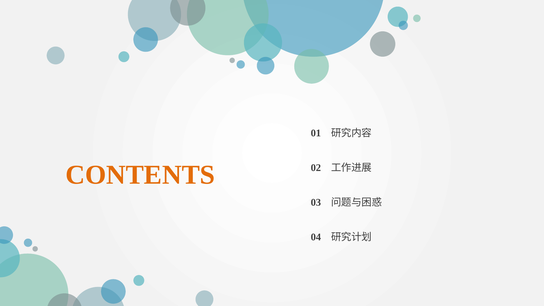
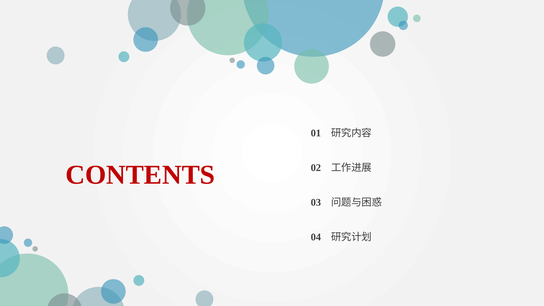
CONTENTS colour: orange -> red
